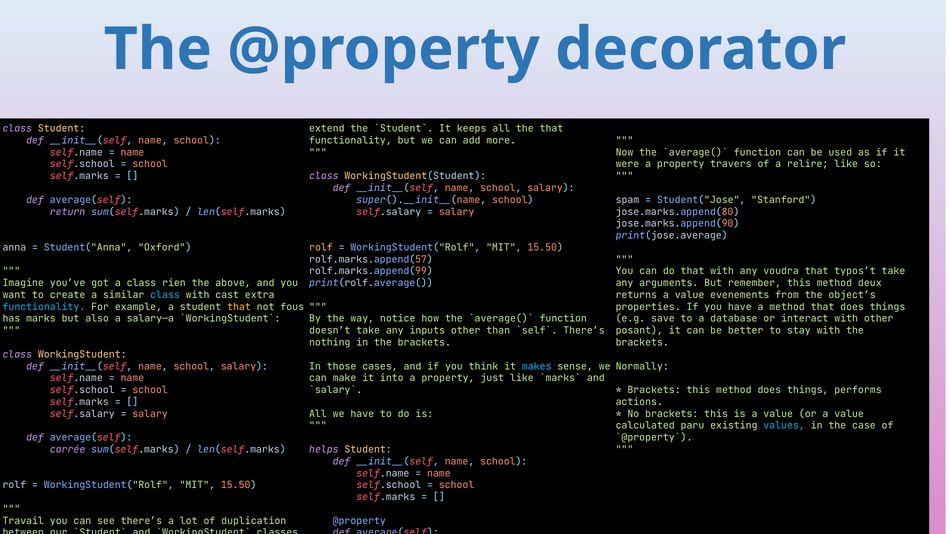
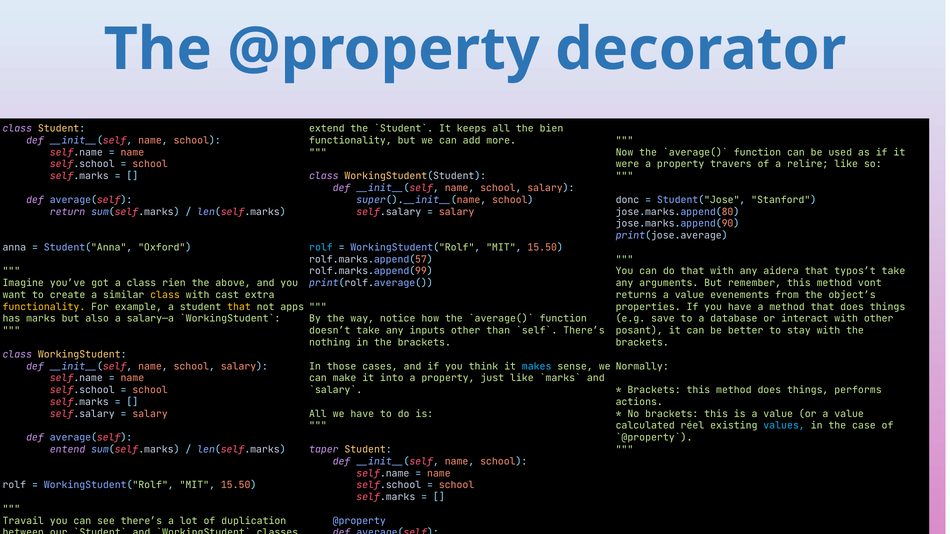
the that: that -> bien
spam: spam -> donc
rolf at (321, 248) colour: yellow -> light blue
voudra: voudra -> aidera
deux: deux -> vont
class at (165, 295) colour: light blue -> yellow
functionality at (44, 307) colour: light blue -> yellow
fous: fous -> apps
paru: paru -> réel
carrée: carrée -> entend
helps: helps -> taper
